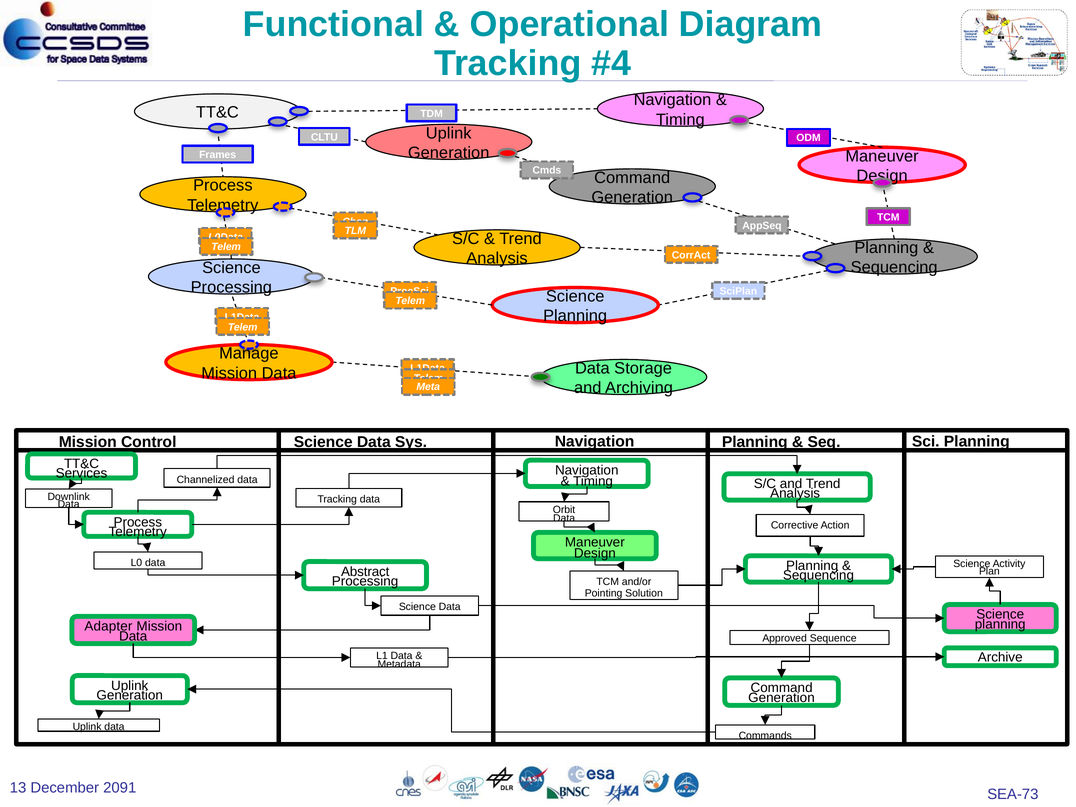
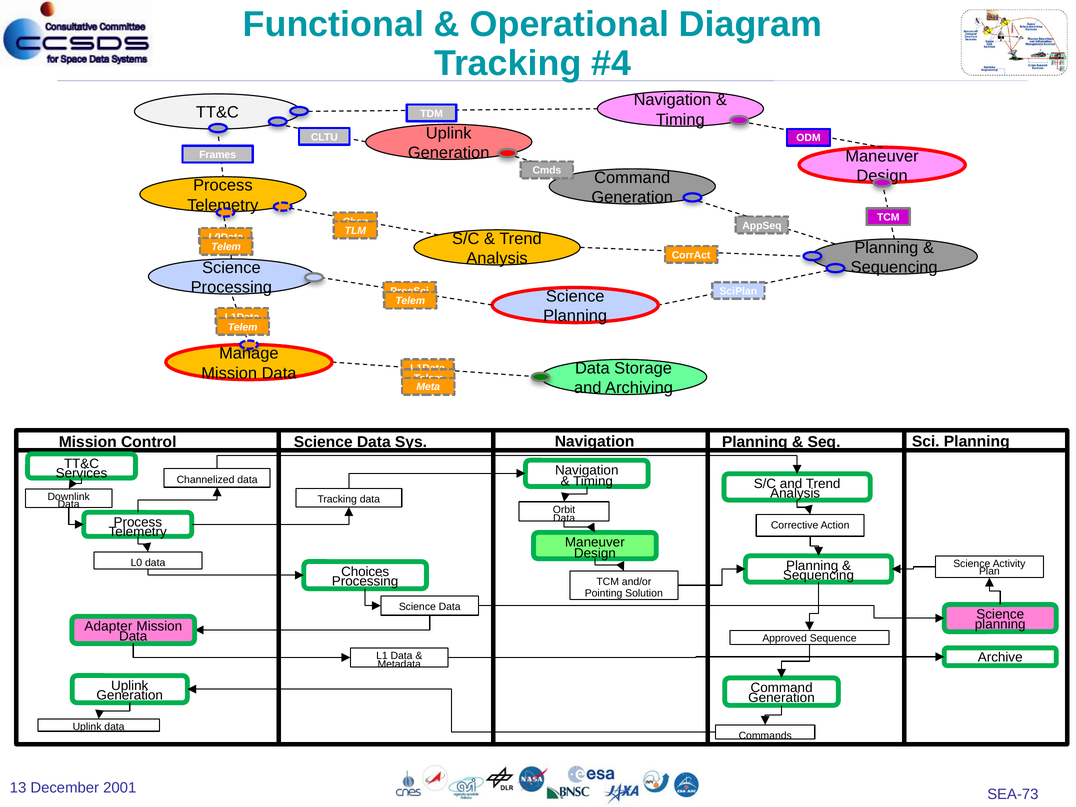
Abstract: Abstract -> Choices
2091: 2091 -> 2001
